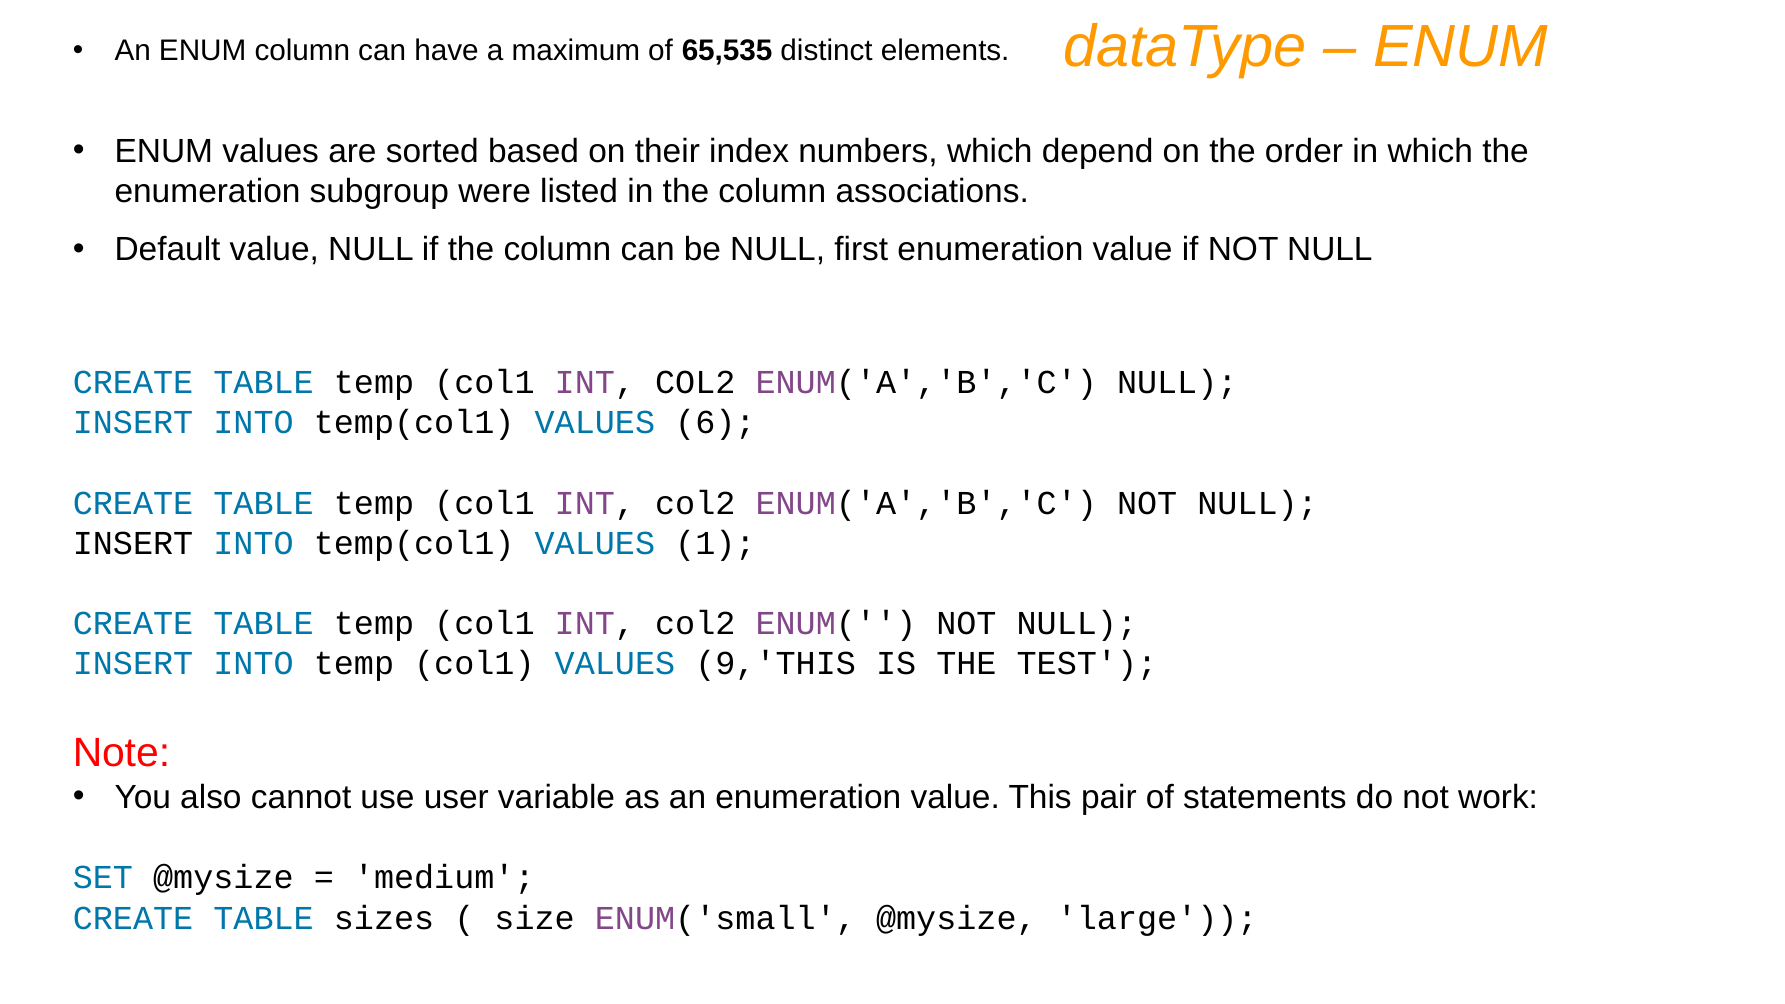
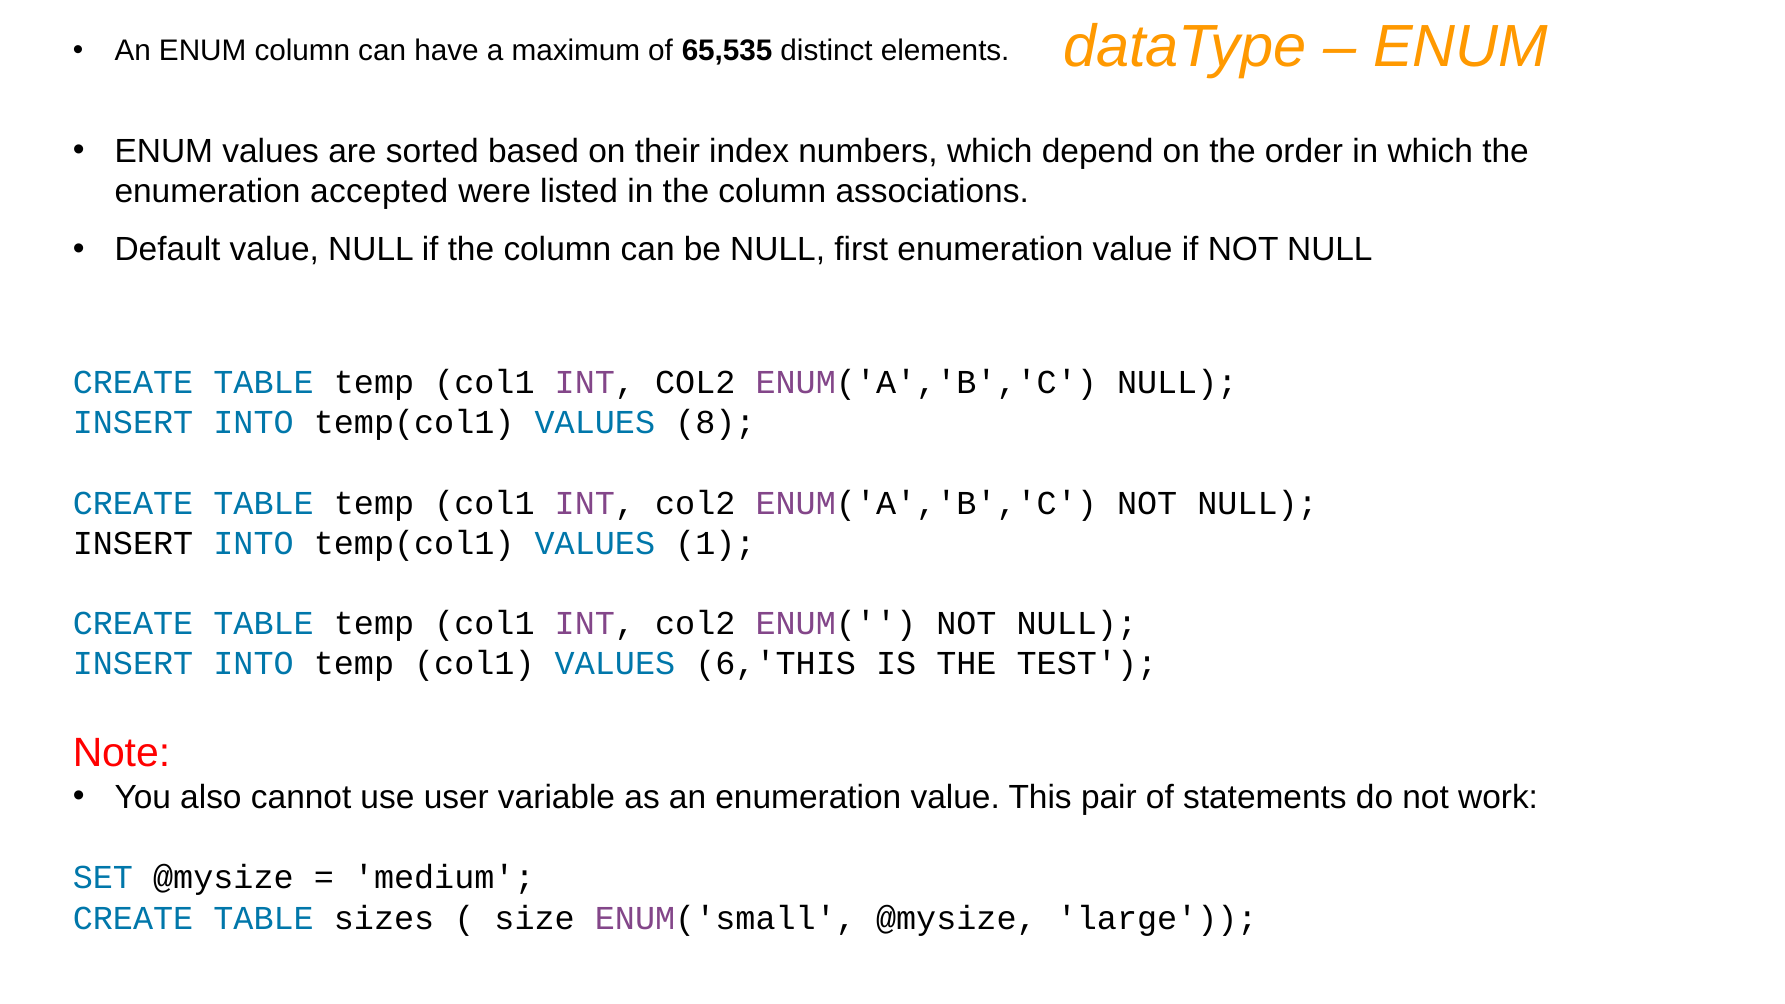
subgroup: subgroup -> accepted
6: 6 -> 8
9,'THIS: 9,'THIS -> 6,'THIS
